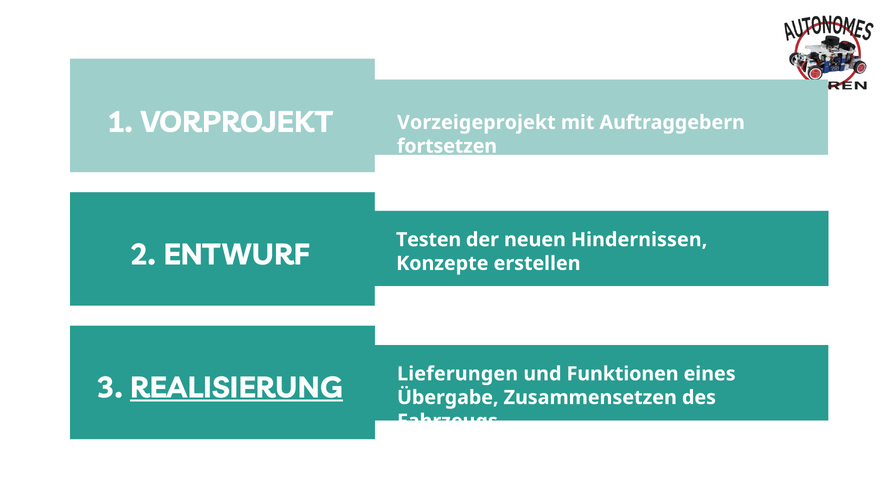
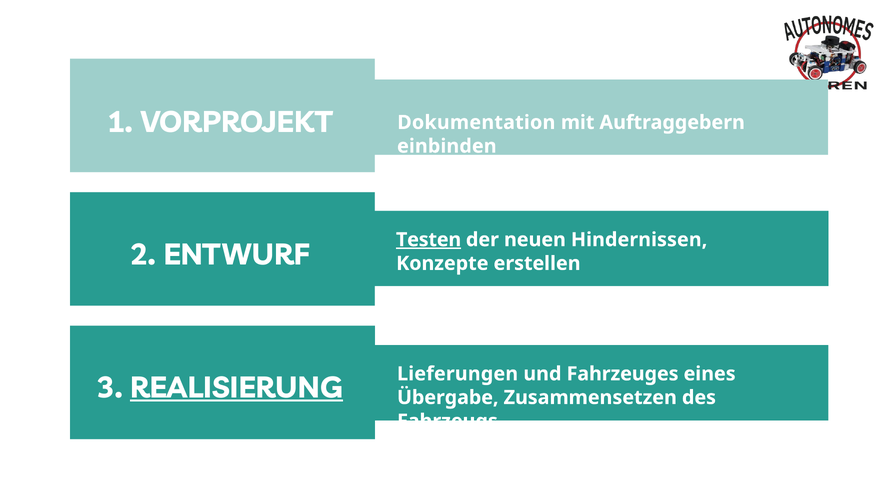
Vorzeigeprojekt: Vorzeigeprojekt -> Dokumentation
fortsetzen: fortsetzen -> einbinden
Testen underline: none -> present
Funktionen: Funktionen -> Fahrzeuges
